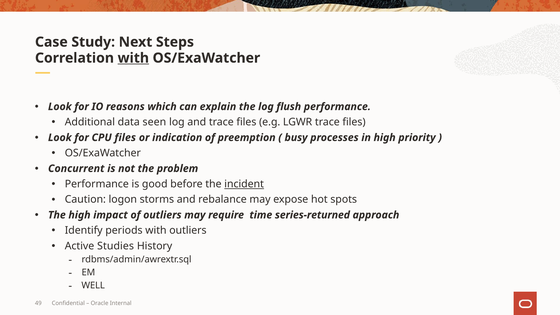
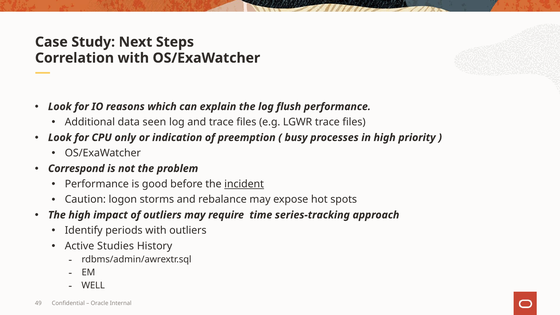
with at (133, 58) underline: present -> none
CPU files: files -> only
Concurrent: Concurrent -> Correspond
series-returned: series-returned -> series-tracking
